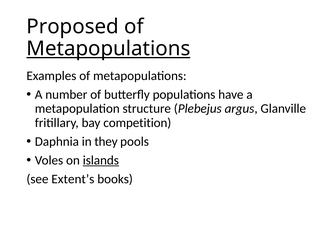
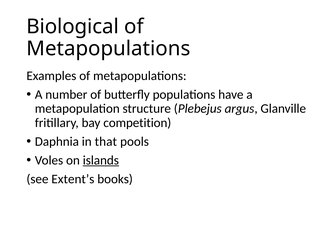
Proposed: Proposed -> Biological
Metapopulations at (108, 49) underline: present -> none
they: they -> that
